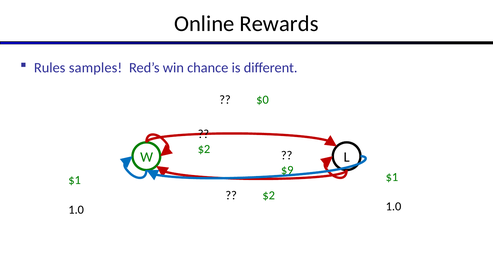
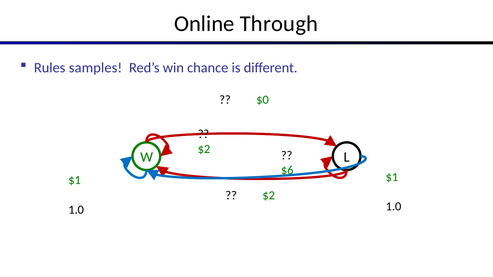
Rewards: Rewards -> Through
$9: $9 -> $6
